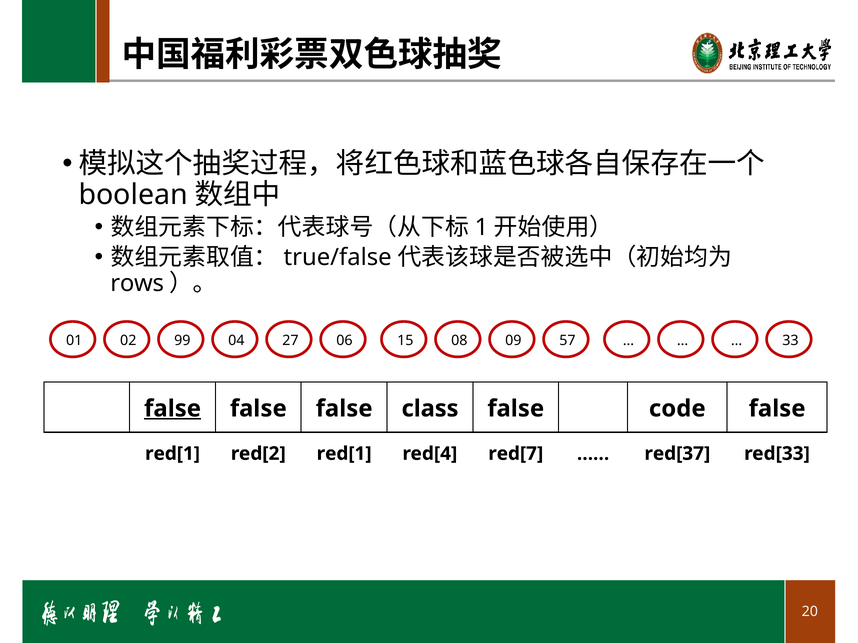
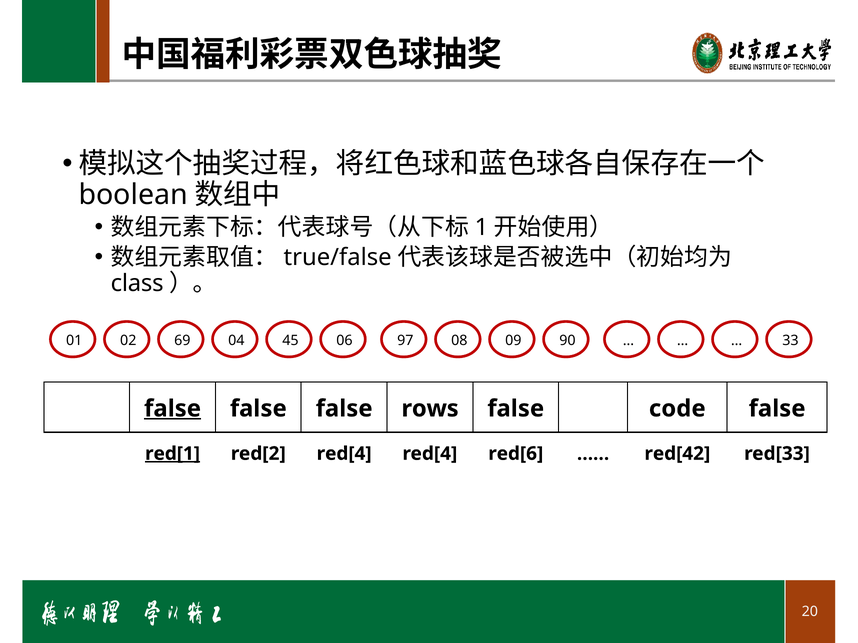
rows: rows -> class
99: 99 -> 69
27: 27 -> 45
15: 15 -> 97
57: 57 -> 90
class: class -> rows
red[1 at (173, 454) underline: none -> present
red[2 red[1: red[1 -> red[4
red[7: red[7 -> red[6
red[37: red[37 -> red[42
